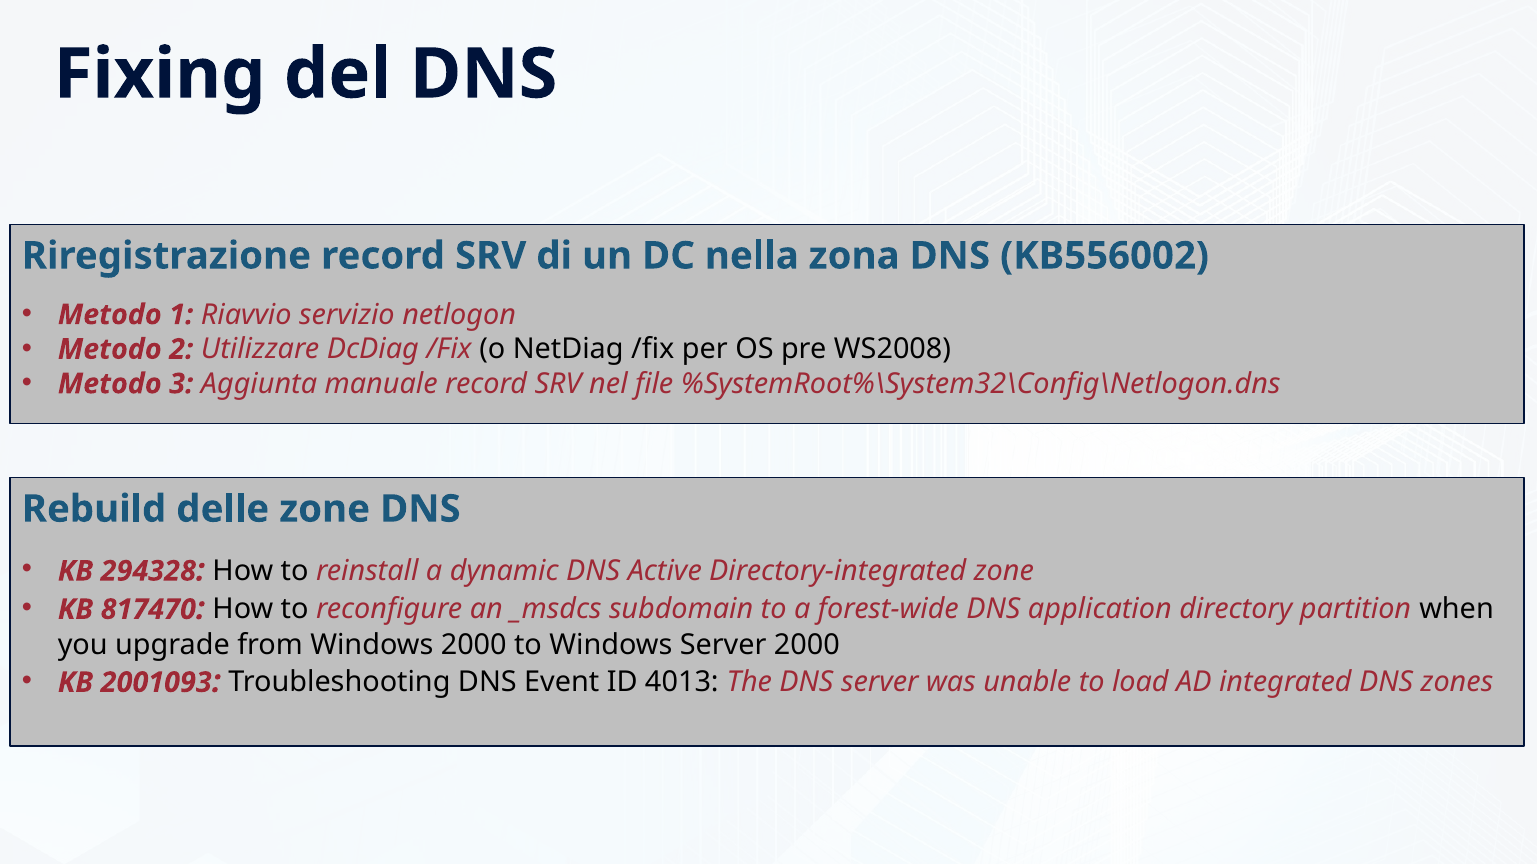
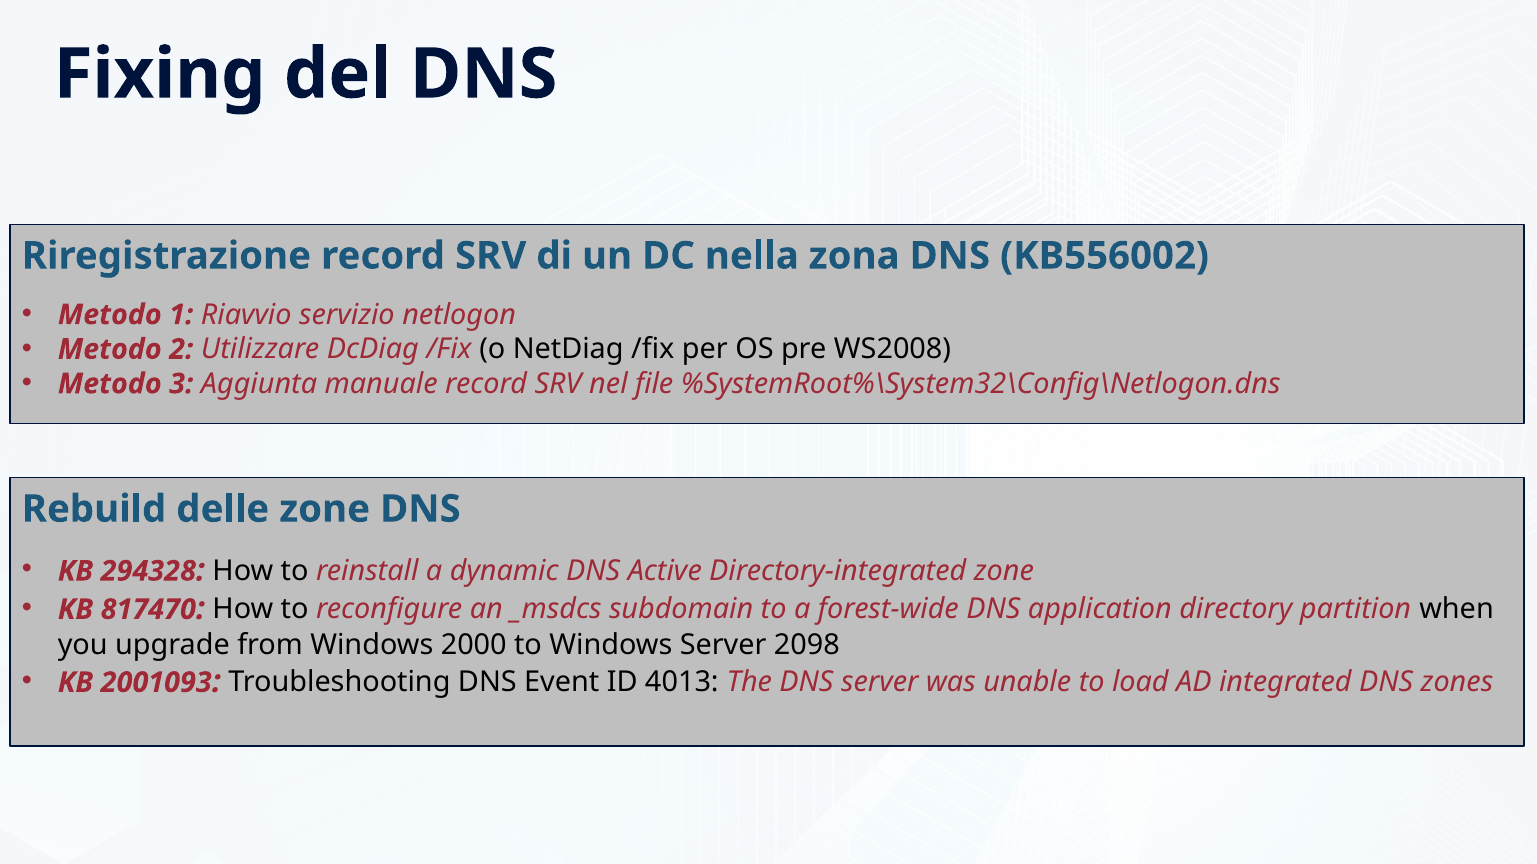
Server 2000: 2000 -> 2098
